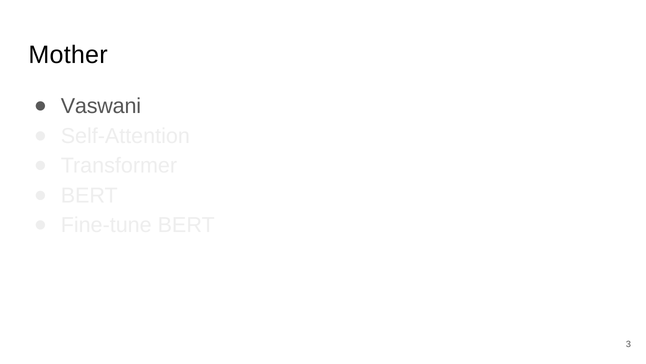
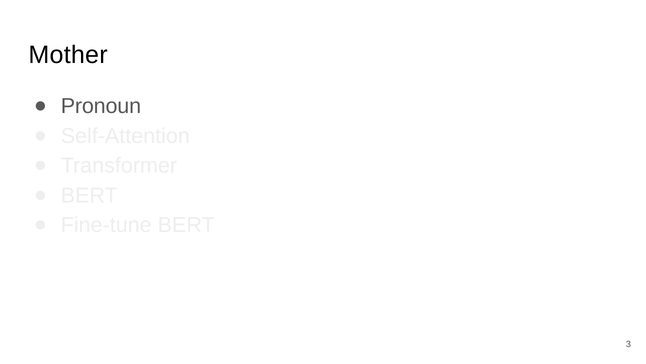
Vaswani: Vaswani -> Pronoun
